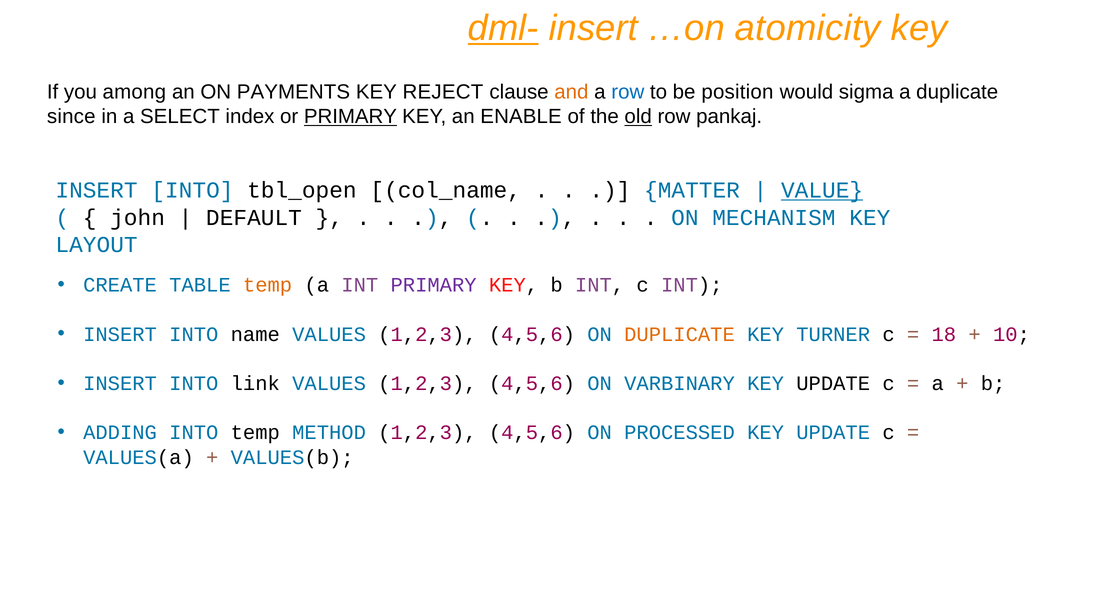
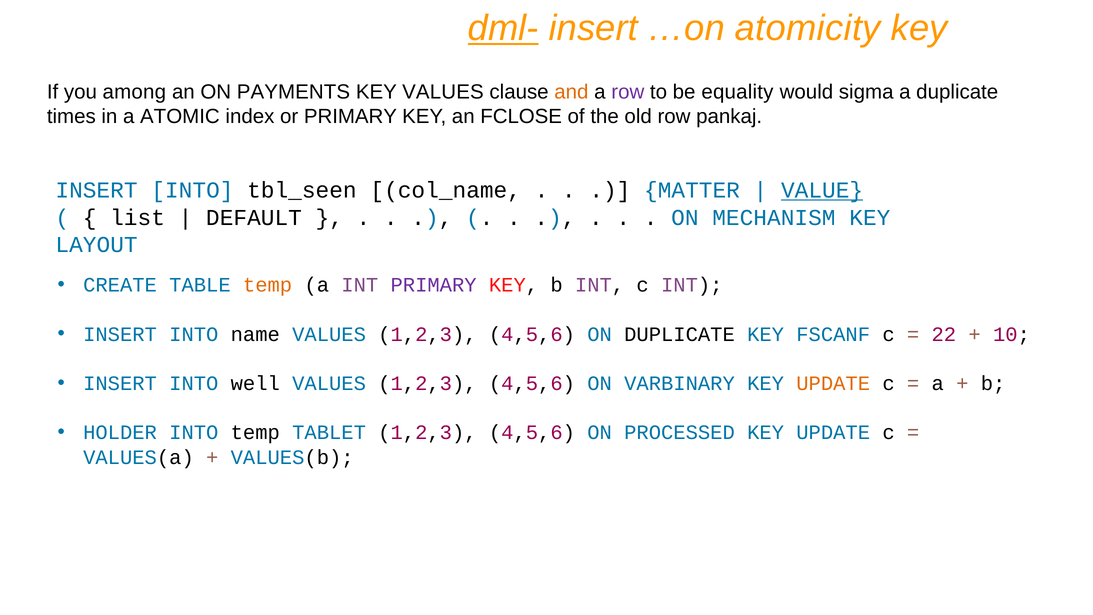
KEY REJECT: REJECT -> VALUES
row at (628, 92) colour: blue -> purple
position: position -> equality
since: since -> times
SELECT: SELECT -> ATOMIC
PRIMARY at (350, 117) underline: present -> none
ENABLE: ENABLE -> FCLOSE
old underline: present -> none
tbl_open: tbl_open -> tbl_seen
john: john -> list
DUPLICATE at (679, 334) colour: orange -> black
TURNER: TURNER -> FSCANF
18: 18 -> 22
link: link -> well
UPDATE at (833, 383) colour: black -> orange
ADDING: ADDING -> HOLDER
METHOD: METHOD -> TABLET
